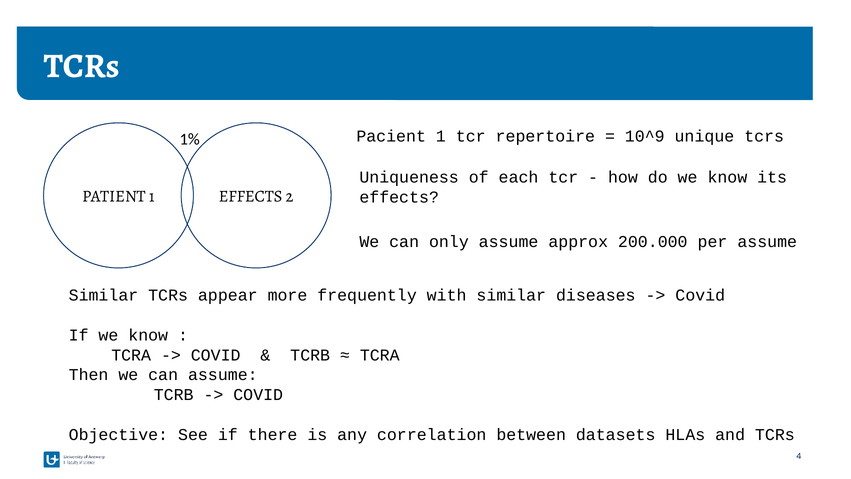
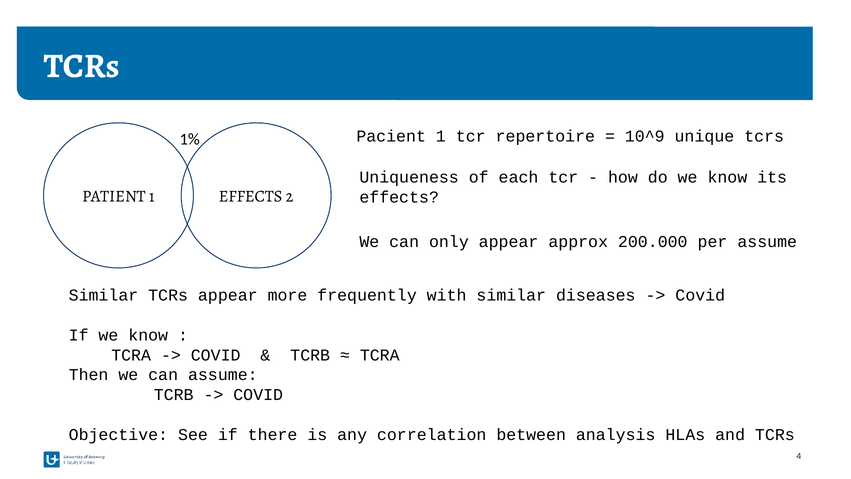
only assume: assume -> appear
datasets: datasets -> analysis
